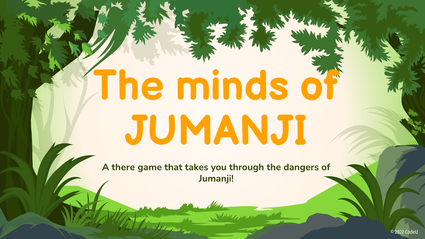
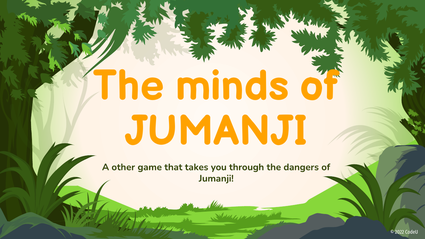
there: there -> other
